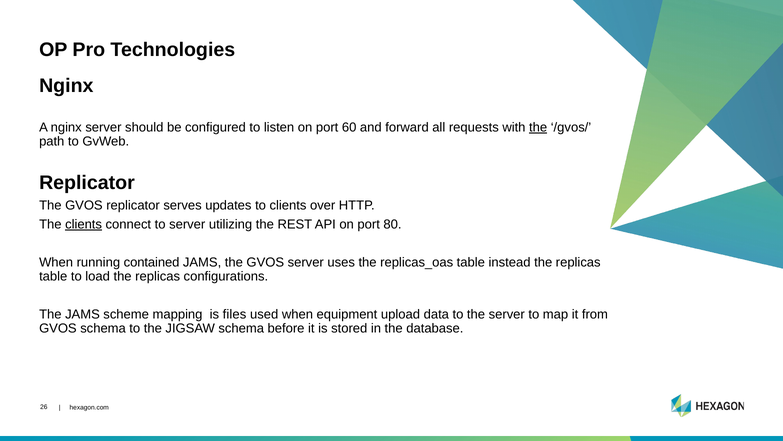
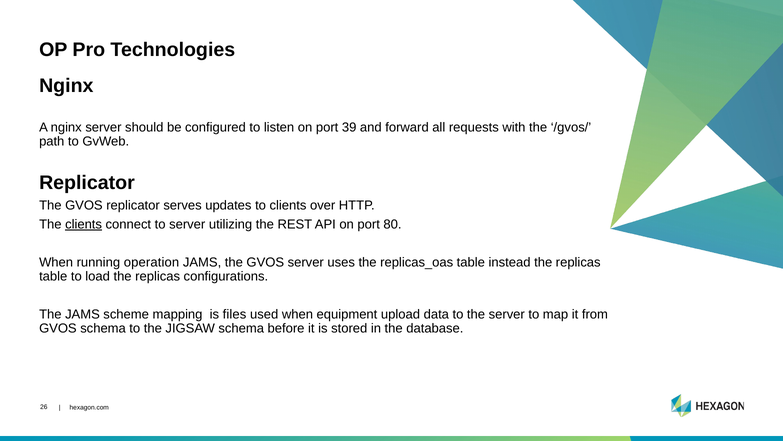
60: 60 -> 39
the at (538, 127) underline: present -> none
contained: contained -> operation
